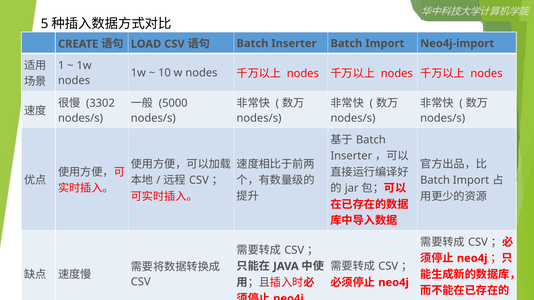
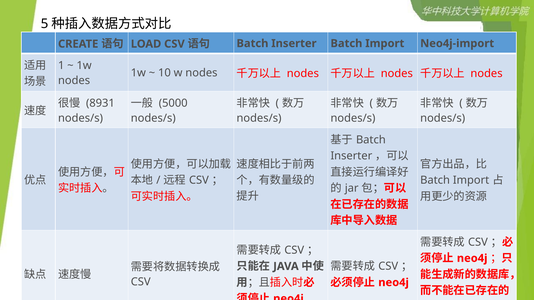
3302: 3302 -> 8931
